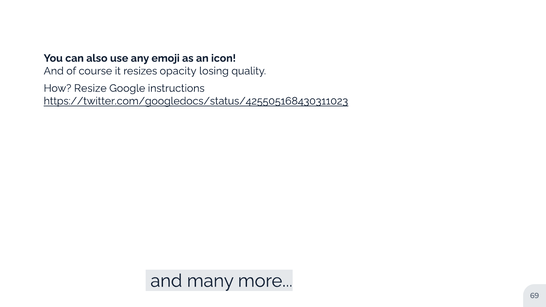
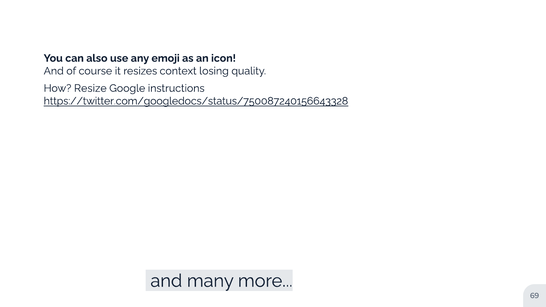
opacity: opacity -> context
https://twitter.com/googledocs/status/425505168430311023: https://twitter.com/googledocs/status/425505168430311023 -> https://twitter.com/googledocs/status/750087240156643328
